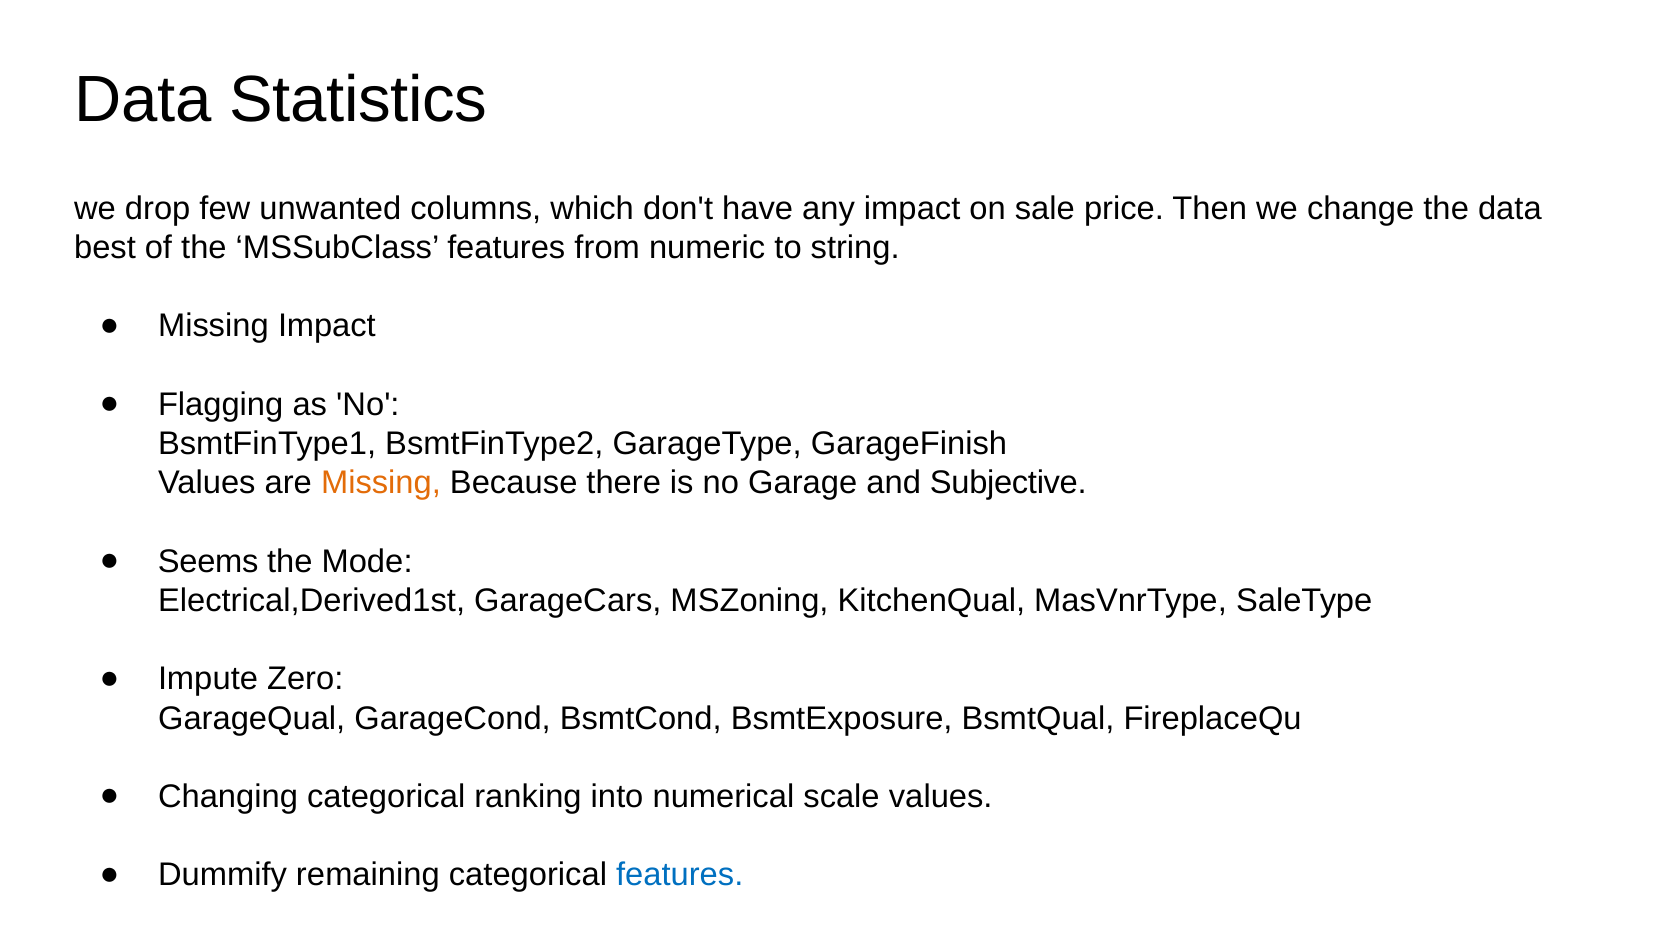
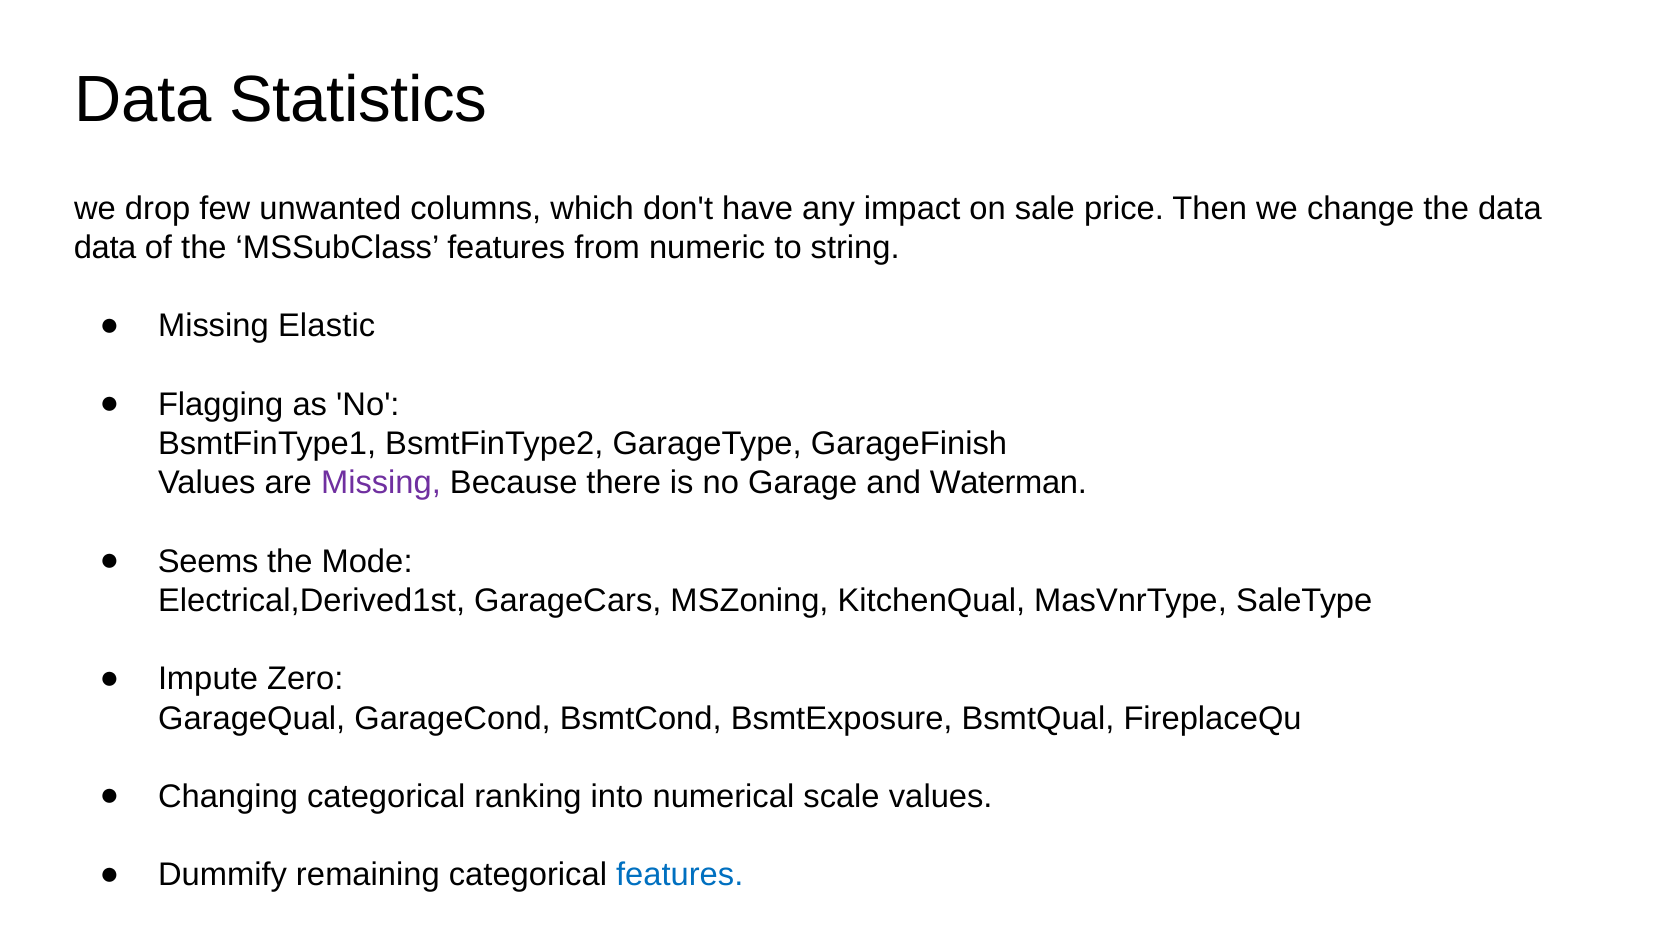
best at (105, 248): best -> data
Missing Impact: Impact -> Elastic
Missing at (381, 483) colour: orange -> purple
Subjective: Subjective -> Waterman
